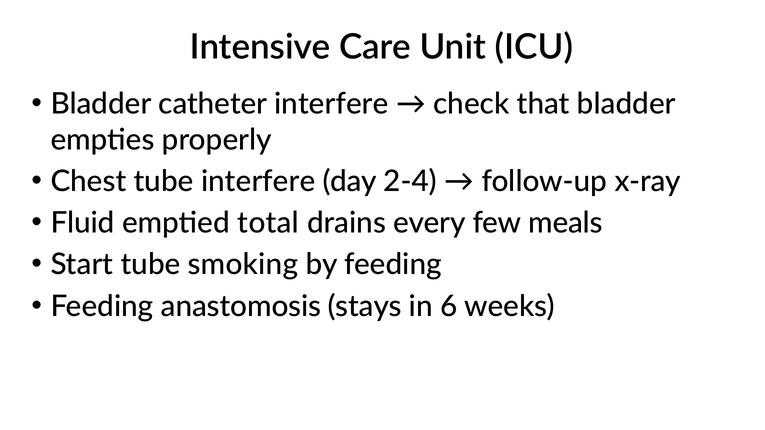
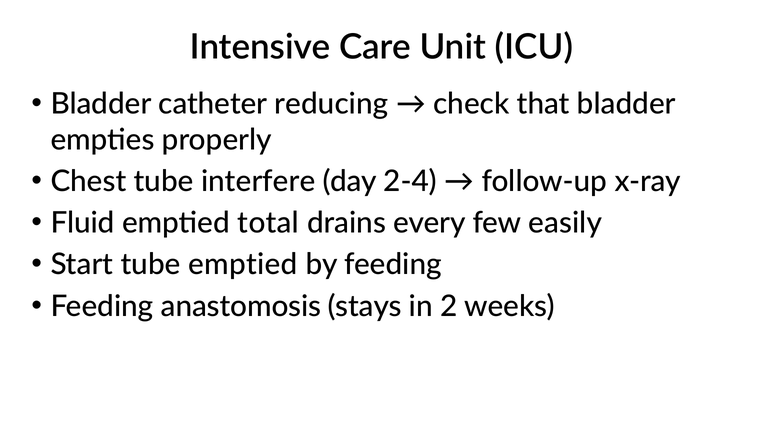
catheter interfere: interfere -> reducing
meals: meals -> easily
tube smoking: smoking -> emptied
6: 6 -> 2
